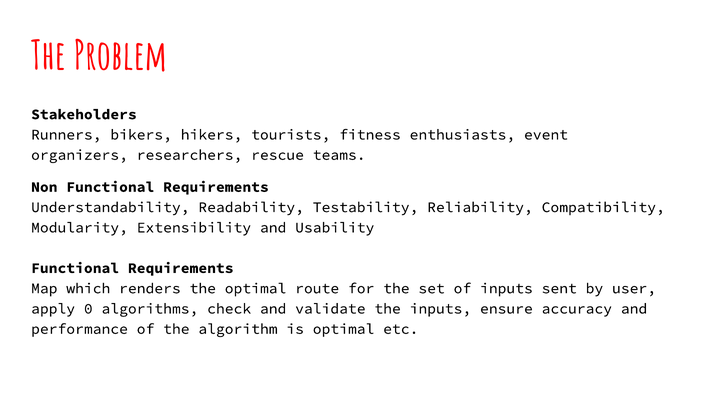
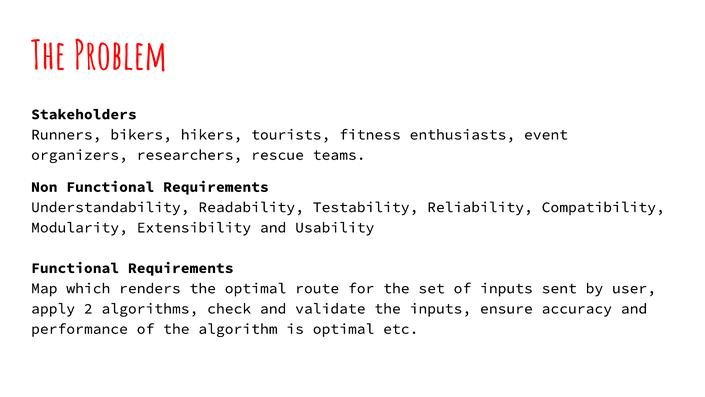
0: 0 -> 2
